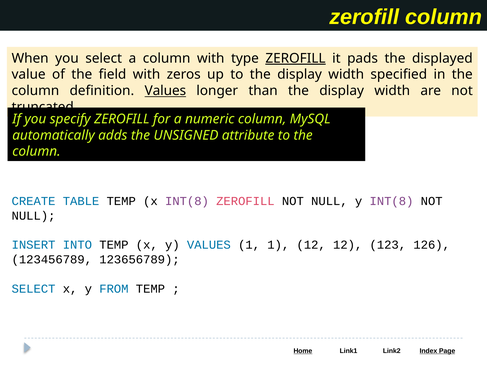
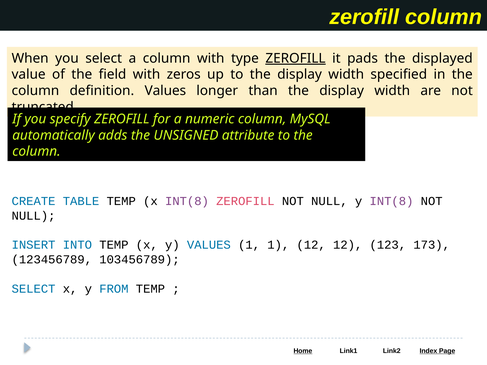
Values at (165, 91) underline: present -> none
126: 126 -> 173
123656789: 123656789 -> 103456789
